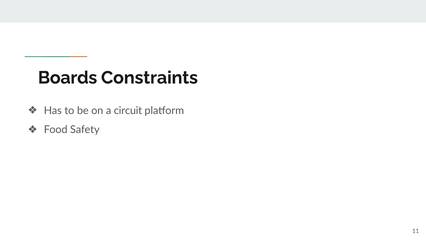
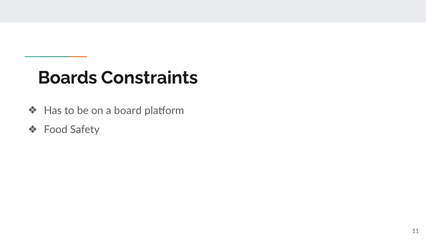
circuit: circuit -> board
